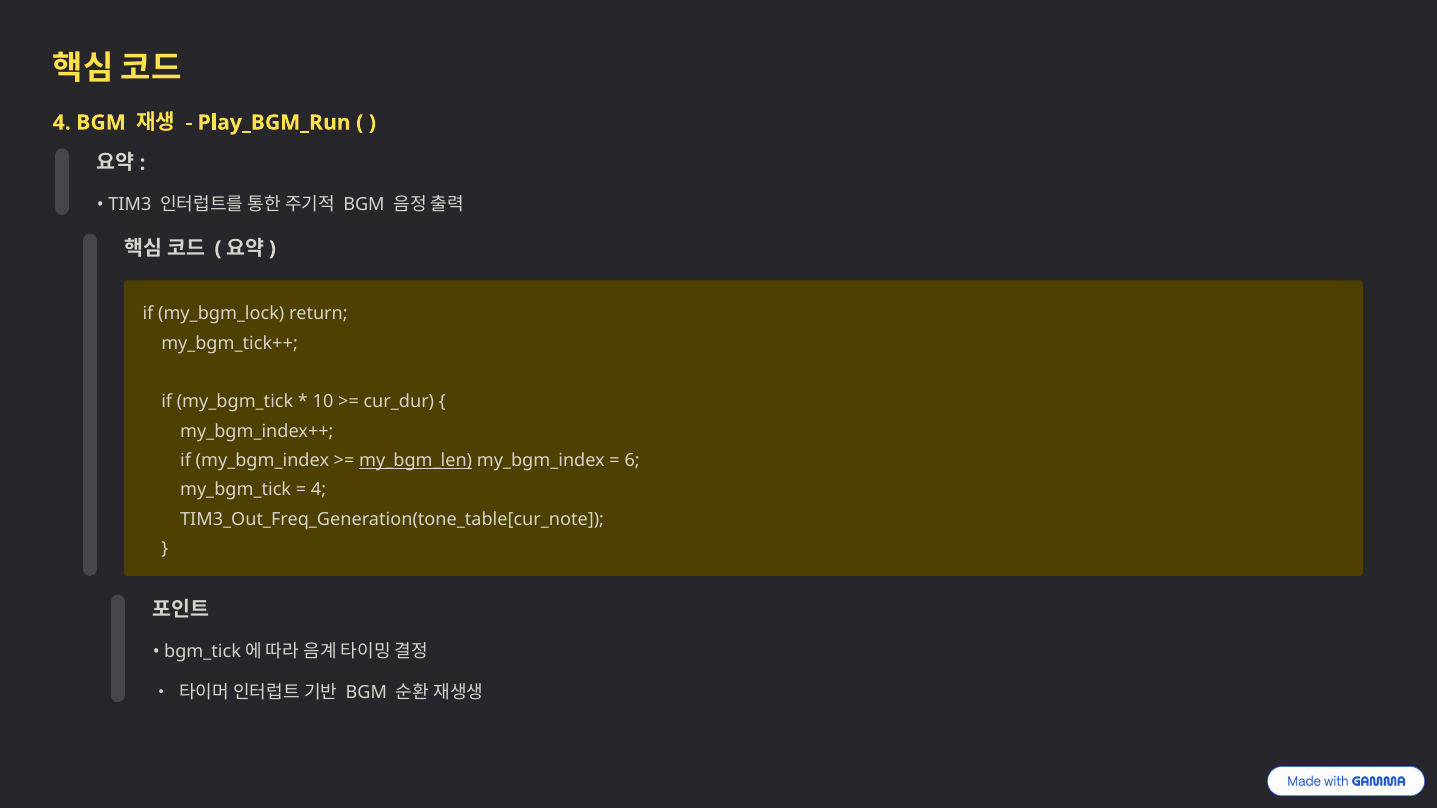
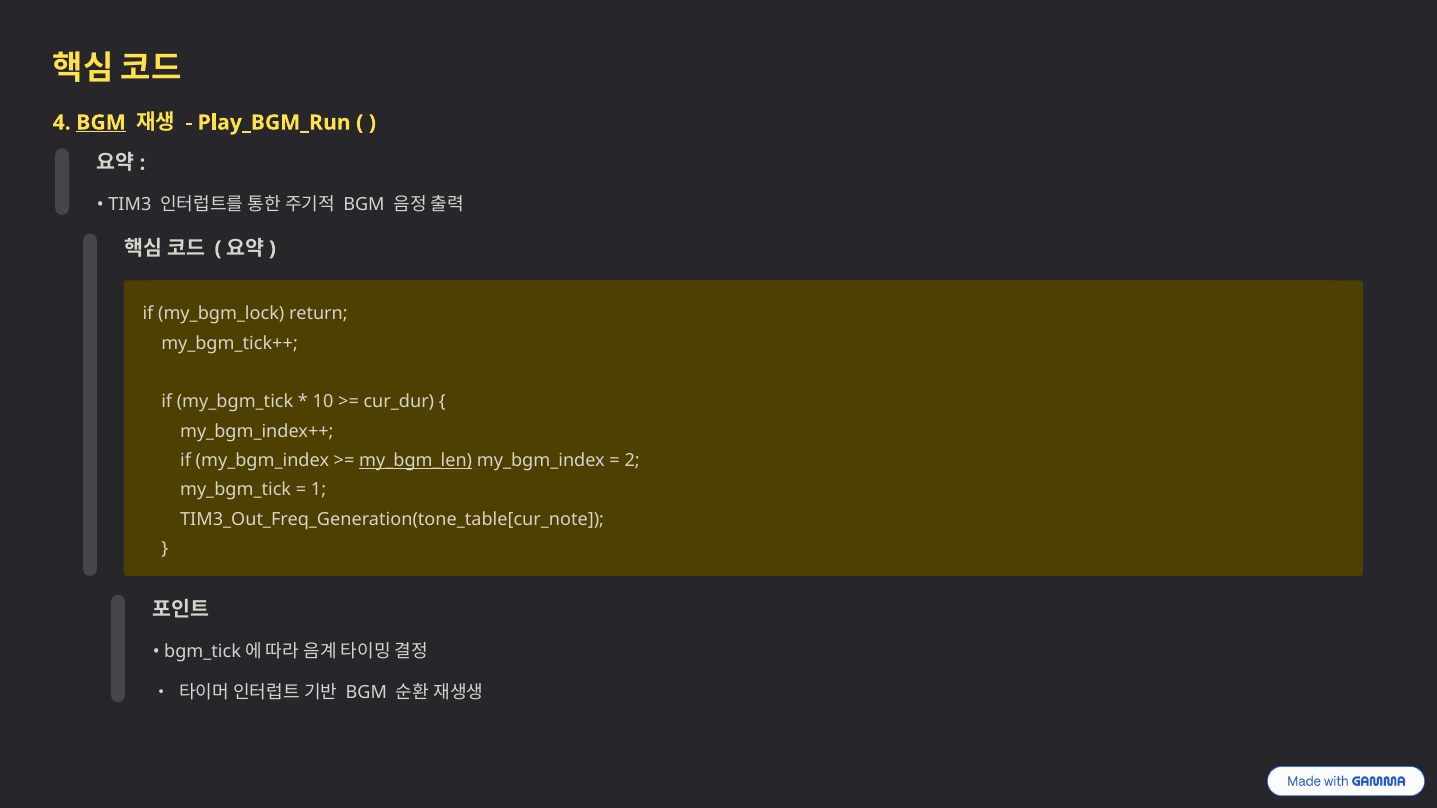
BGM at (101, 123) underline: none -> present
6: 6 -> 2
4 at (318, 490): 4 -> 1
